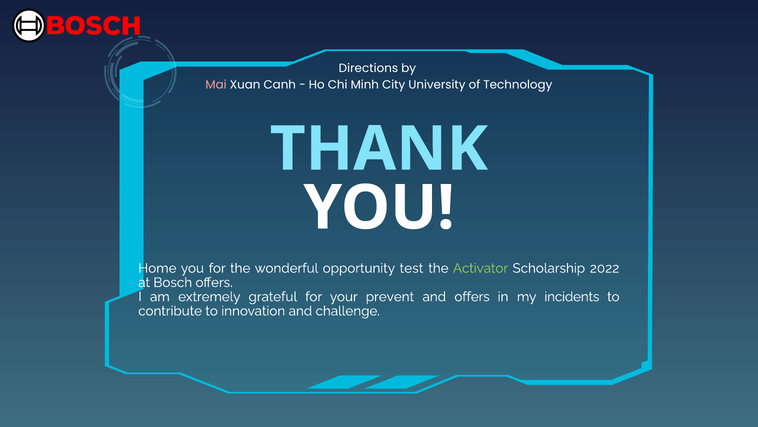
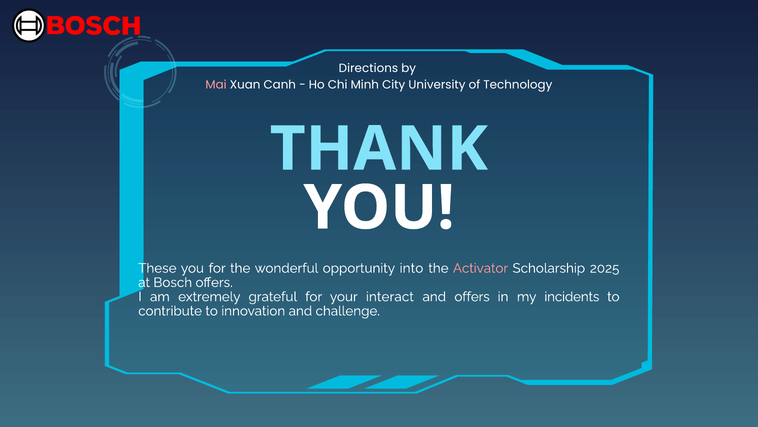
Home: Home -> These
test: test -> into
Activator colour: light green -> pink
2022: 2022 -> 2025
prevent: prevent -> interact
